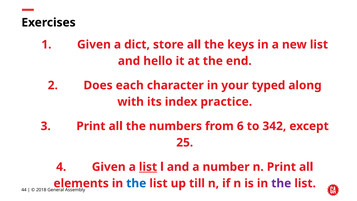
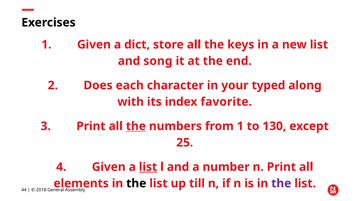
hello: hello -> song
practice: practice -> favorite
the at (136, 126) underline: none -> present
from 6: 6 -> 1
342: 342 -> 130
the at (136, 183) colour: blue -> black
